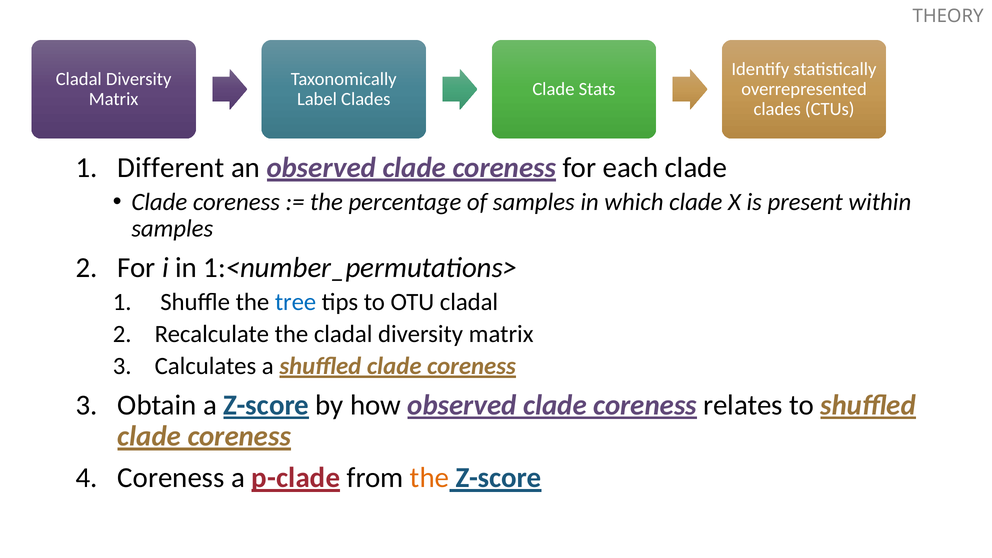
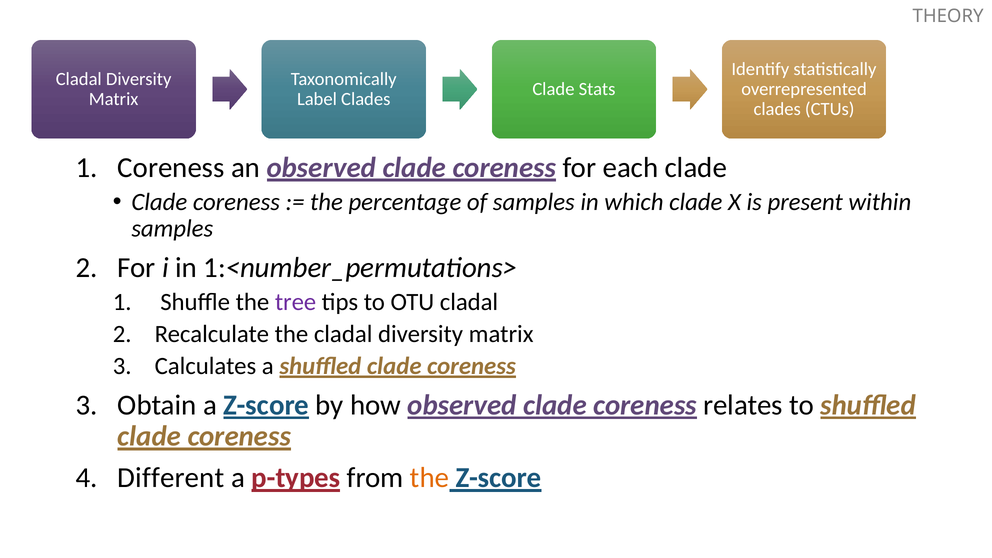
Different at (171, 168): Different -> Coreness
tree colour: blue -> purple
Coreness at (171, 478): Coreness -> Different
p-clade: p-clade -> p-types
